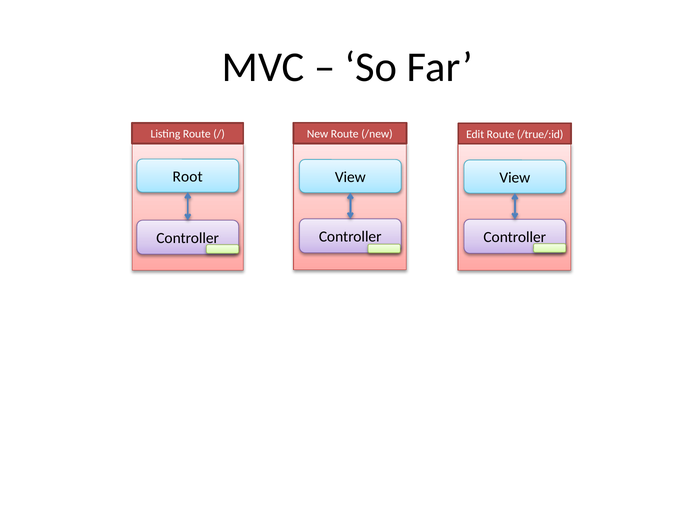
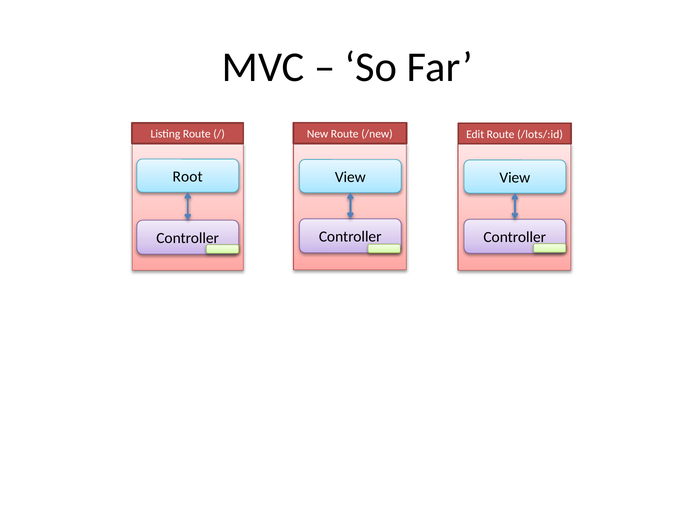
/true/:id: /true/:id -> /lots/:id
